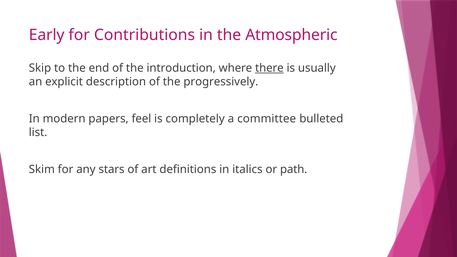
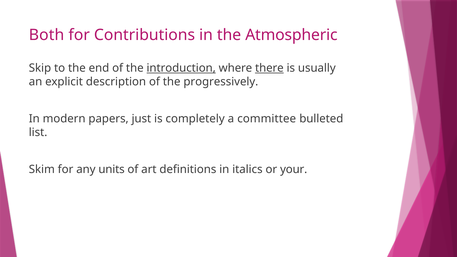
Early: Early -> Both
introduction underline: none -> present
feel: feel -> just
stars: stars -> units
path: path -> your
